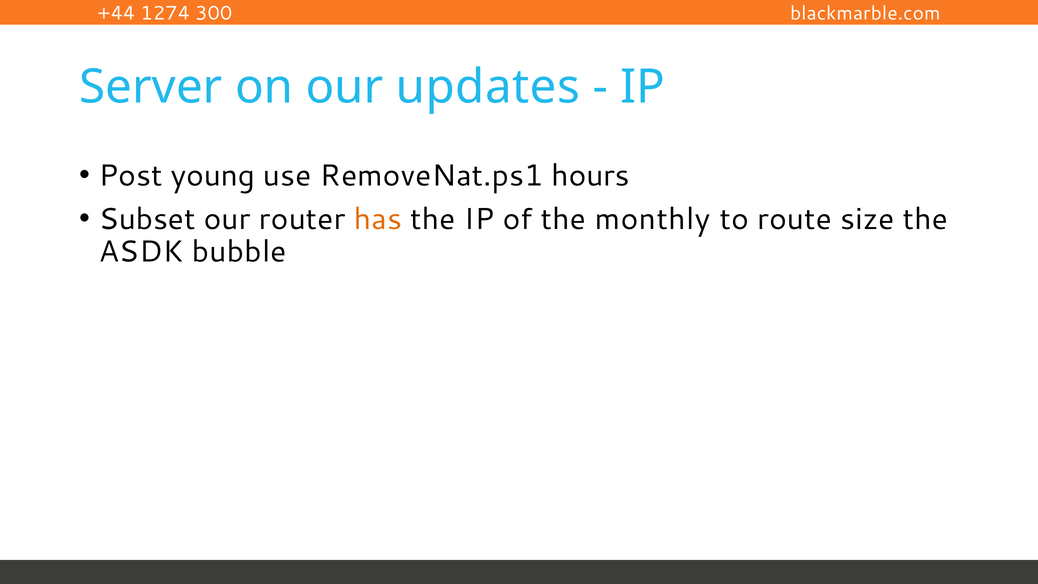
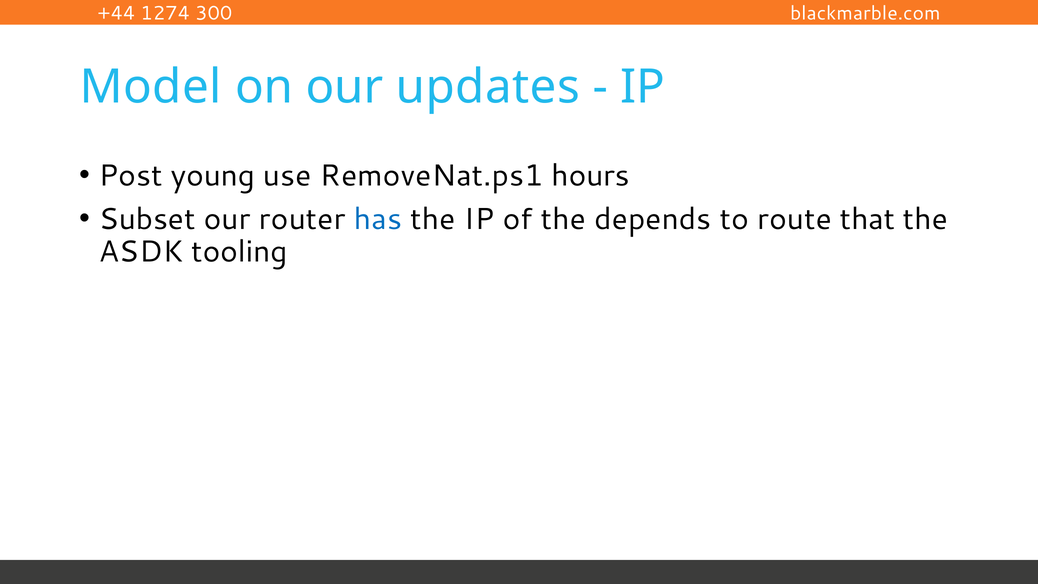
Server: Server -> Model
has colour: orange -> blue
monthly: monthly -> depends
size: size -> that
bubble: bubble -> tooling
